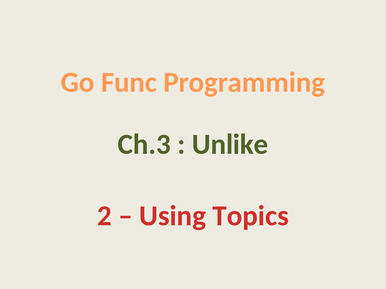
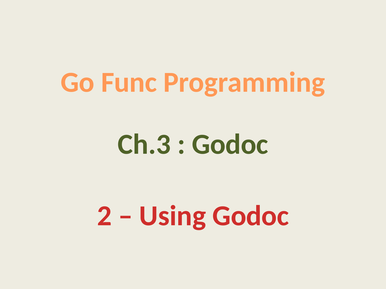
Unlike at (230, 145): Unlike -> Godoc
Using Topics: Topics -> Godoc
